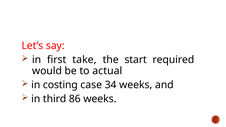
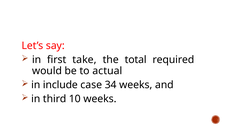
start: start -> total
costing: costing -> include
86: 86 -> 10
